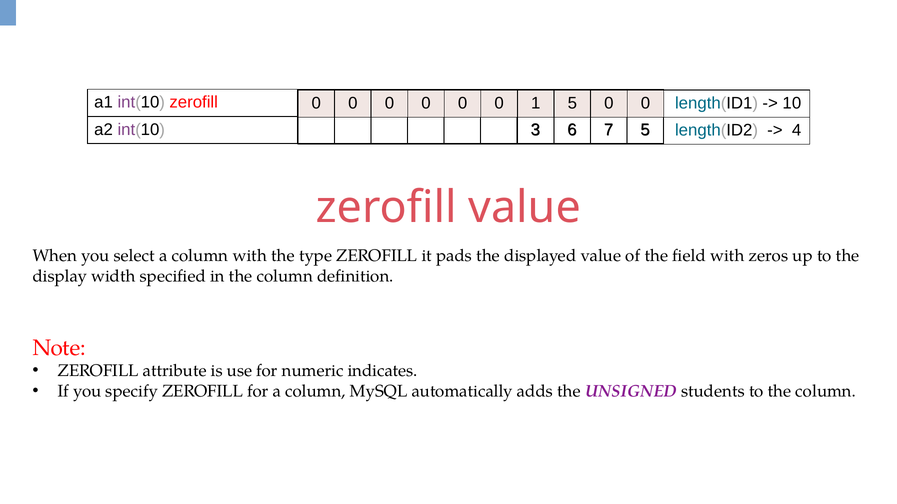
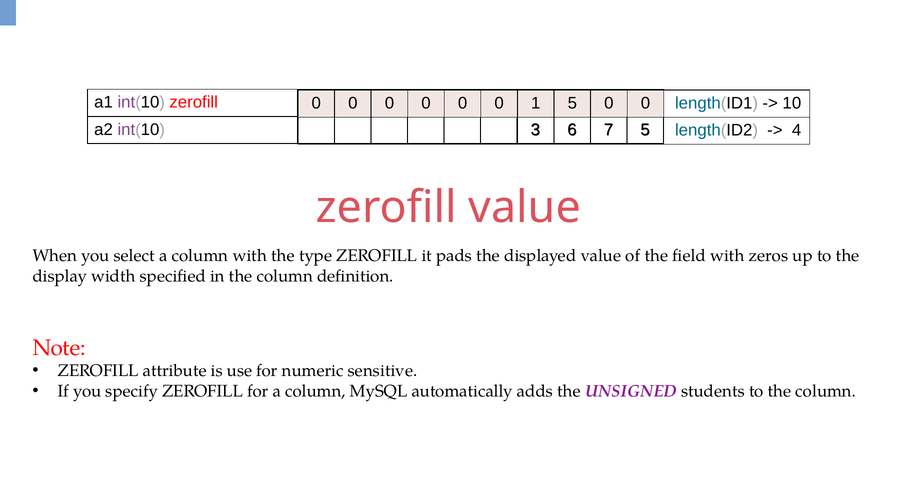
indicates: indicates -> sensitive
